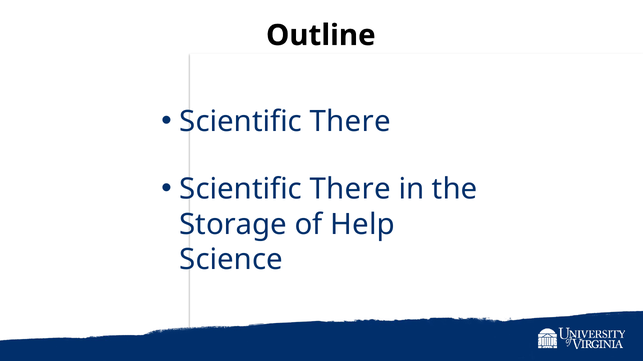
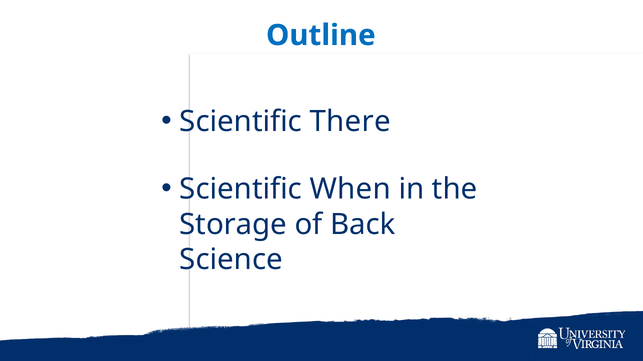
Outline colour: black -> blue
There at (350, 189): There -> When
Help: Help -> Back
